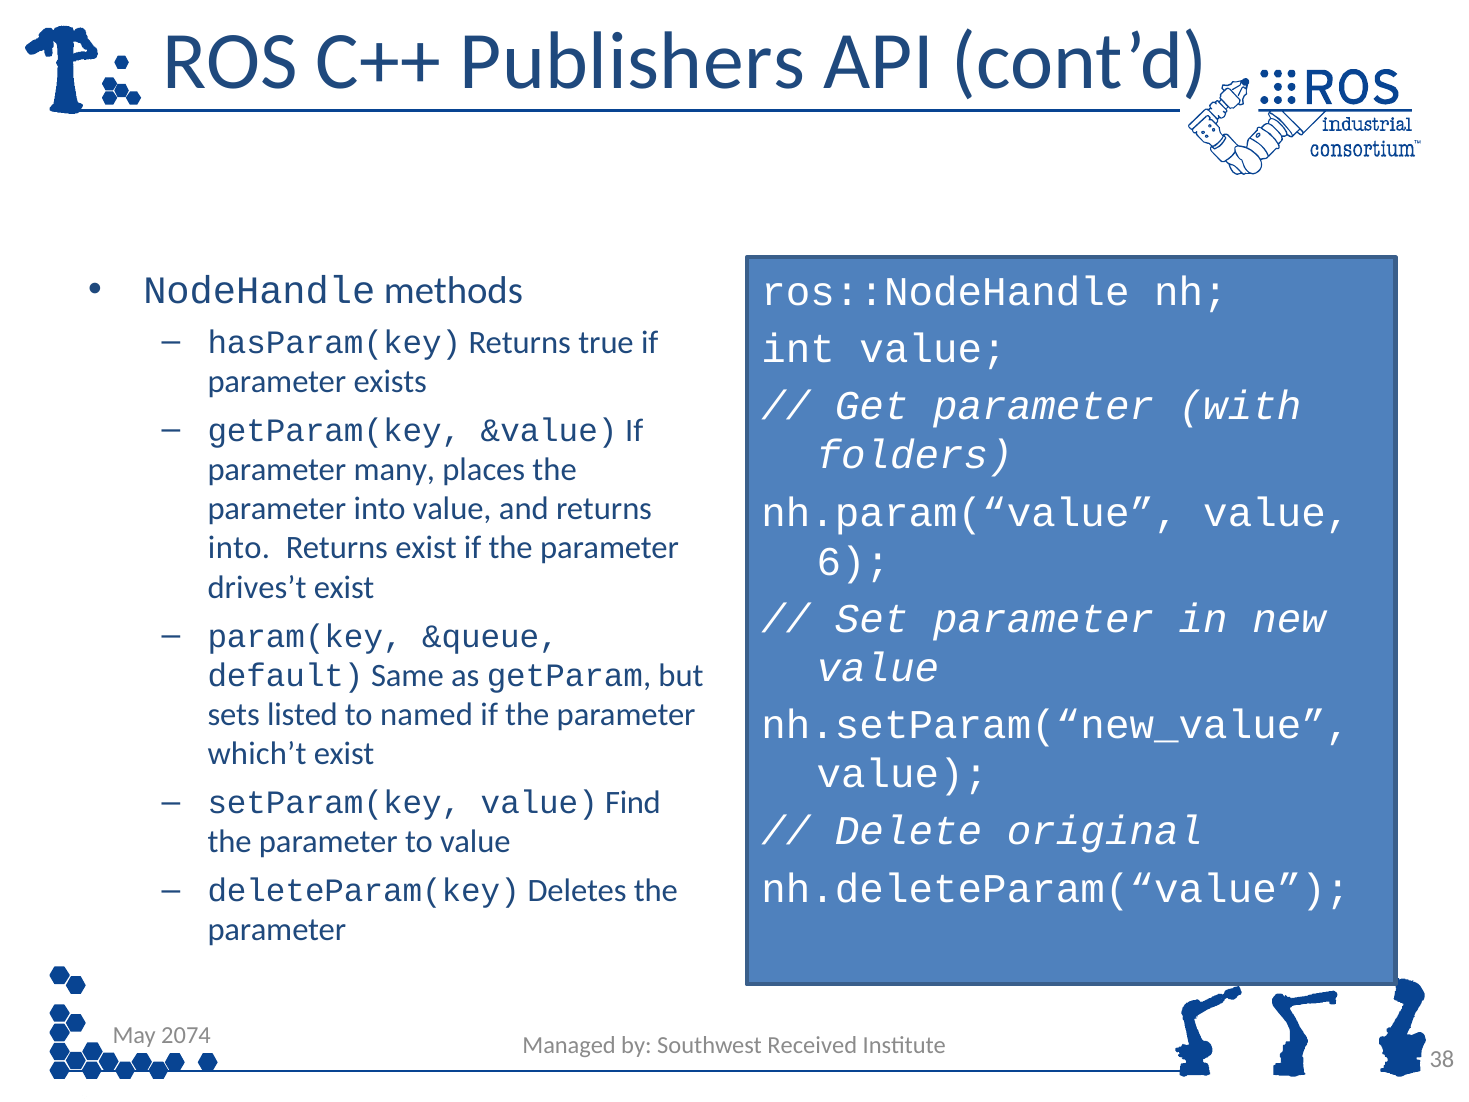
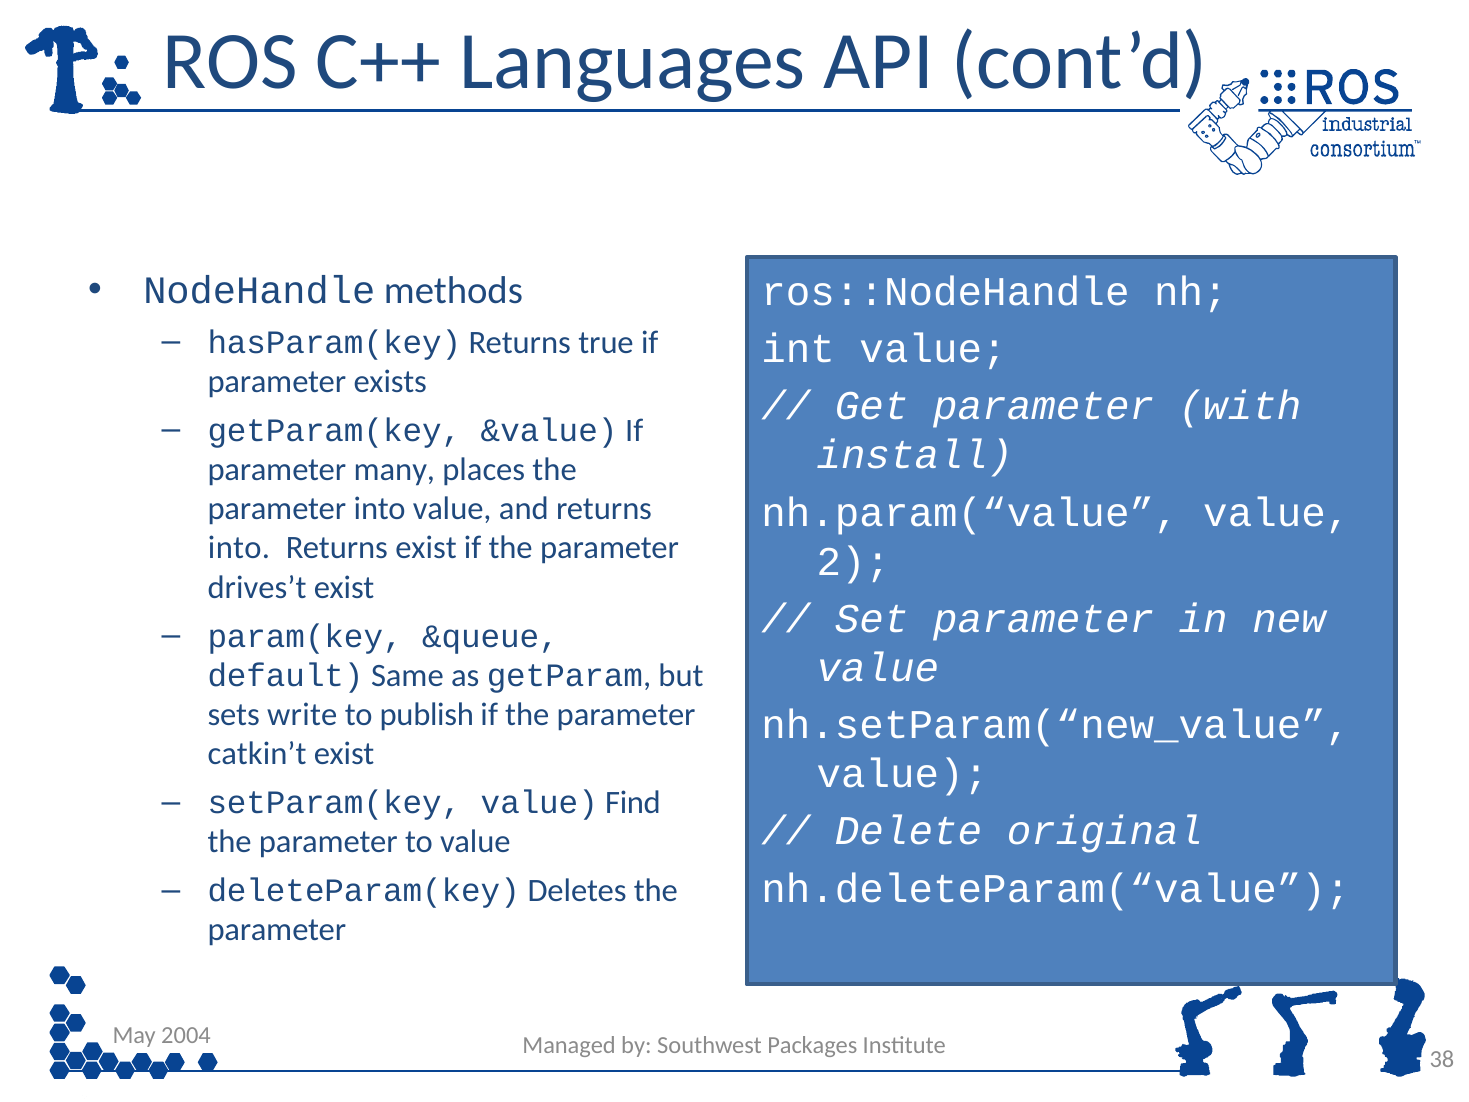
Publishers: Publishers -> Languages
folders: folders -> install
6: 6 -> 2
listed: listed -> write
named: named -> publish
which’t: which’t -> catkin’t
2074: 2074 -> 2004
Received: Received -> Packages
